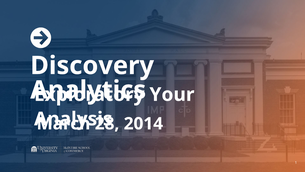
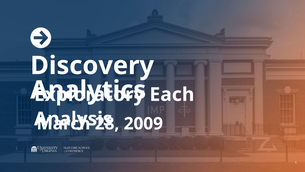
Your: Your -> Each
2014: 2014 -> 2009
